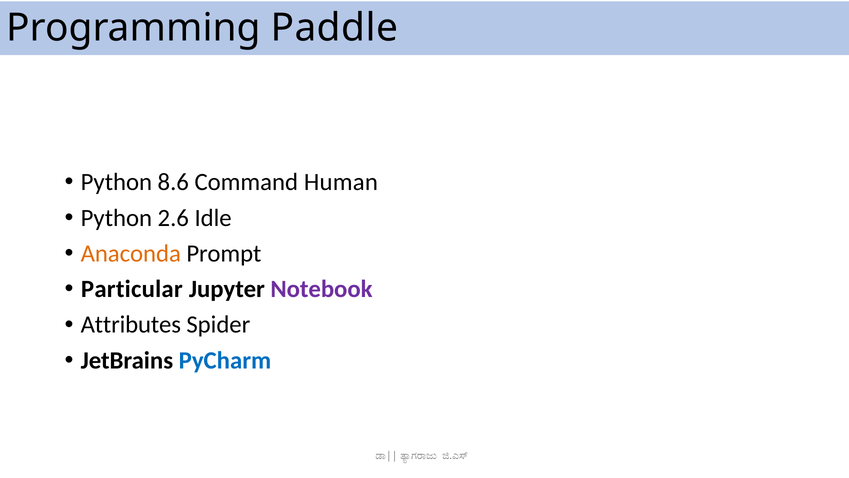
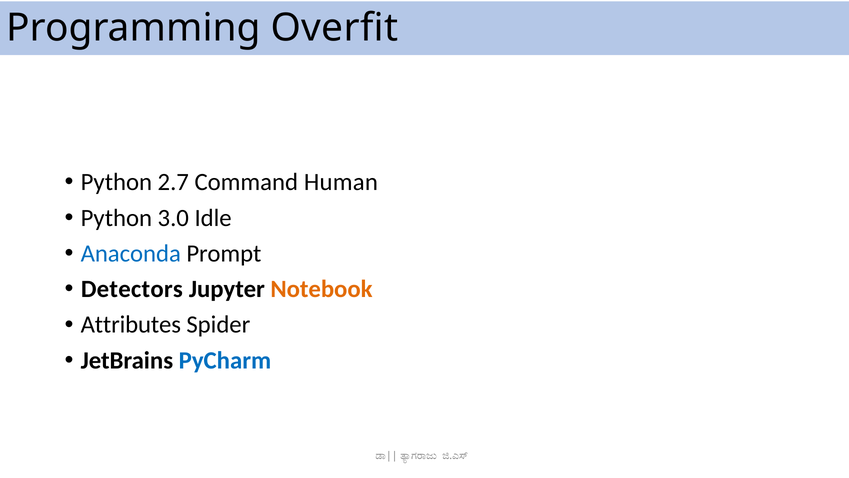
Paddle: Paddle -> Overfit
8.6: 8.6 -> 2.7
2.6: 2.6 -> 3.0
Anaconda colour: orange -> blue
Particular: Particular -> Detectors
Notebook colour: purple -> orange
